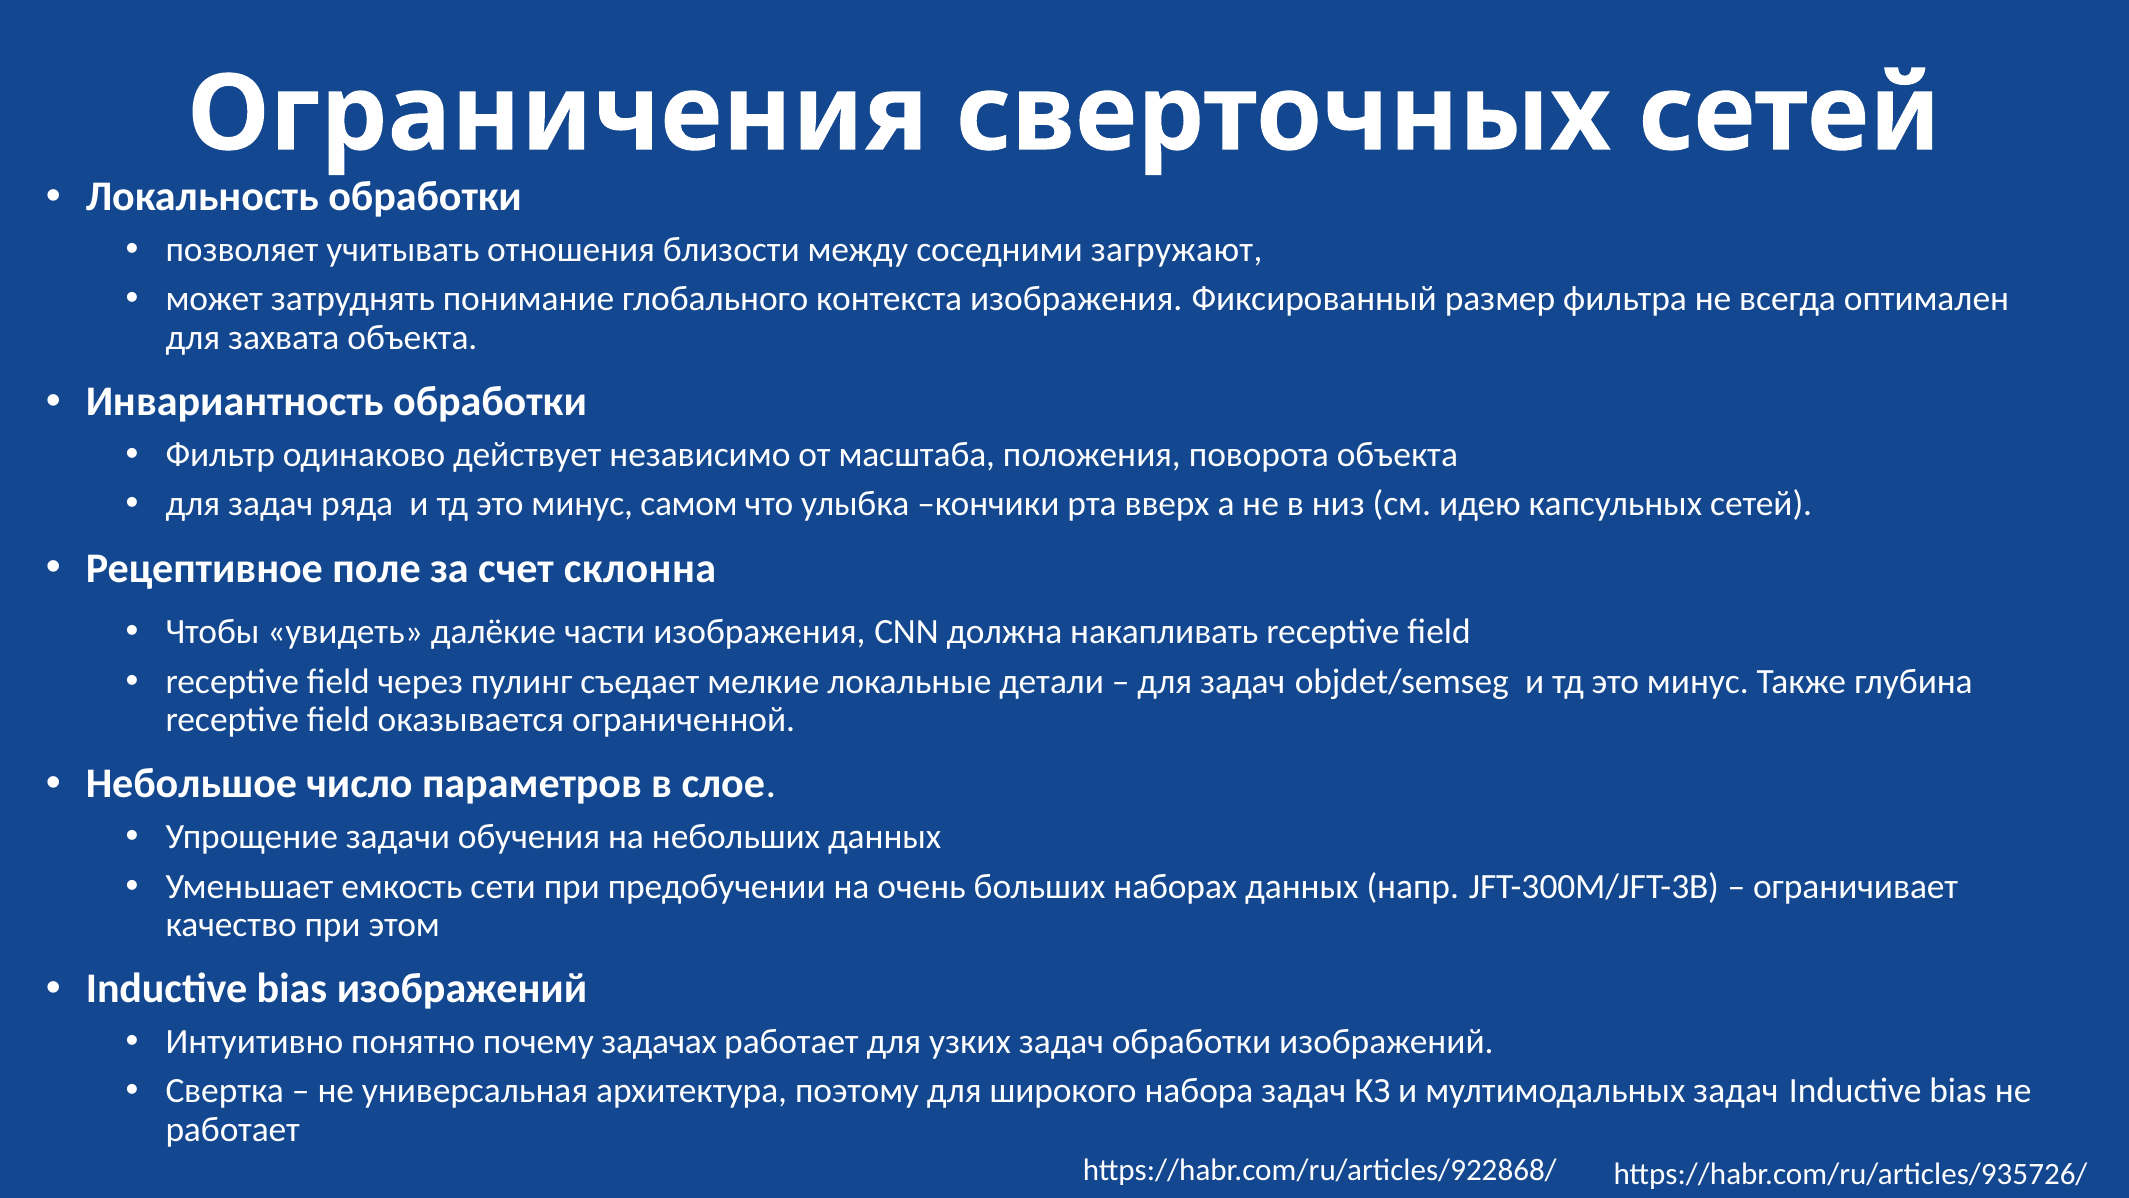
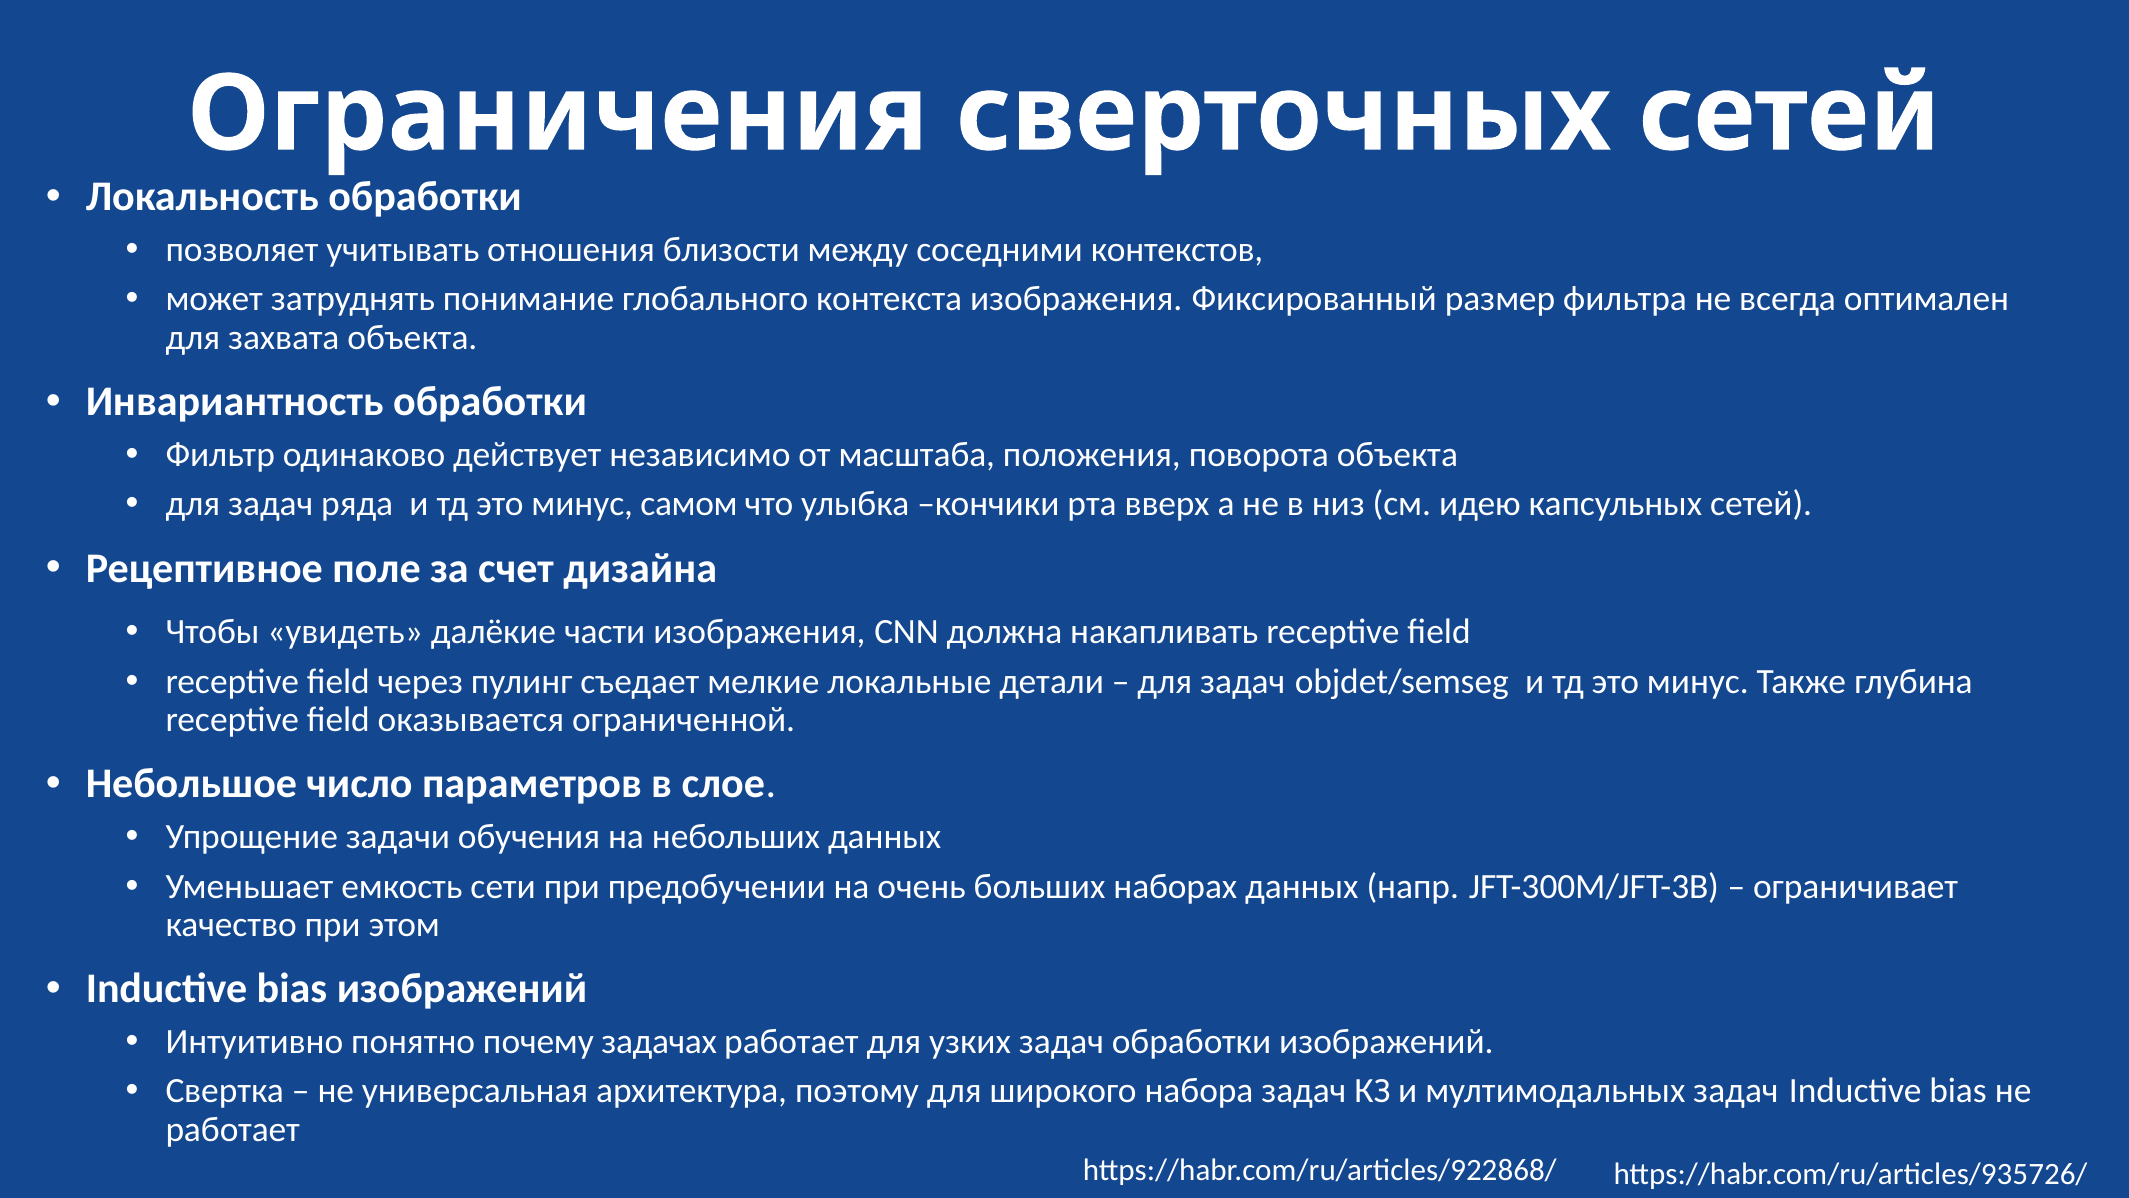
загружают: загружают -> контекстов
склонна: склонна -> дизайна
